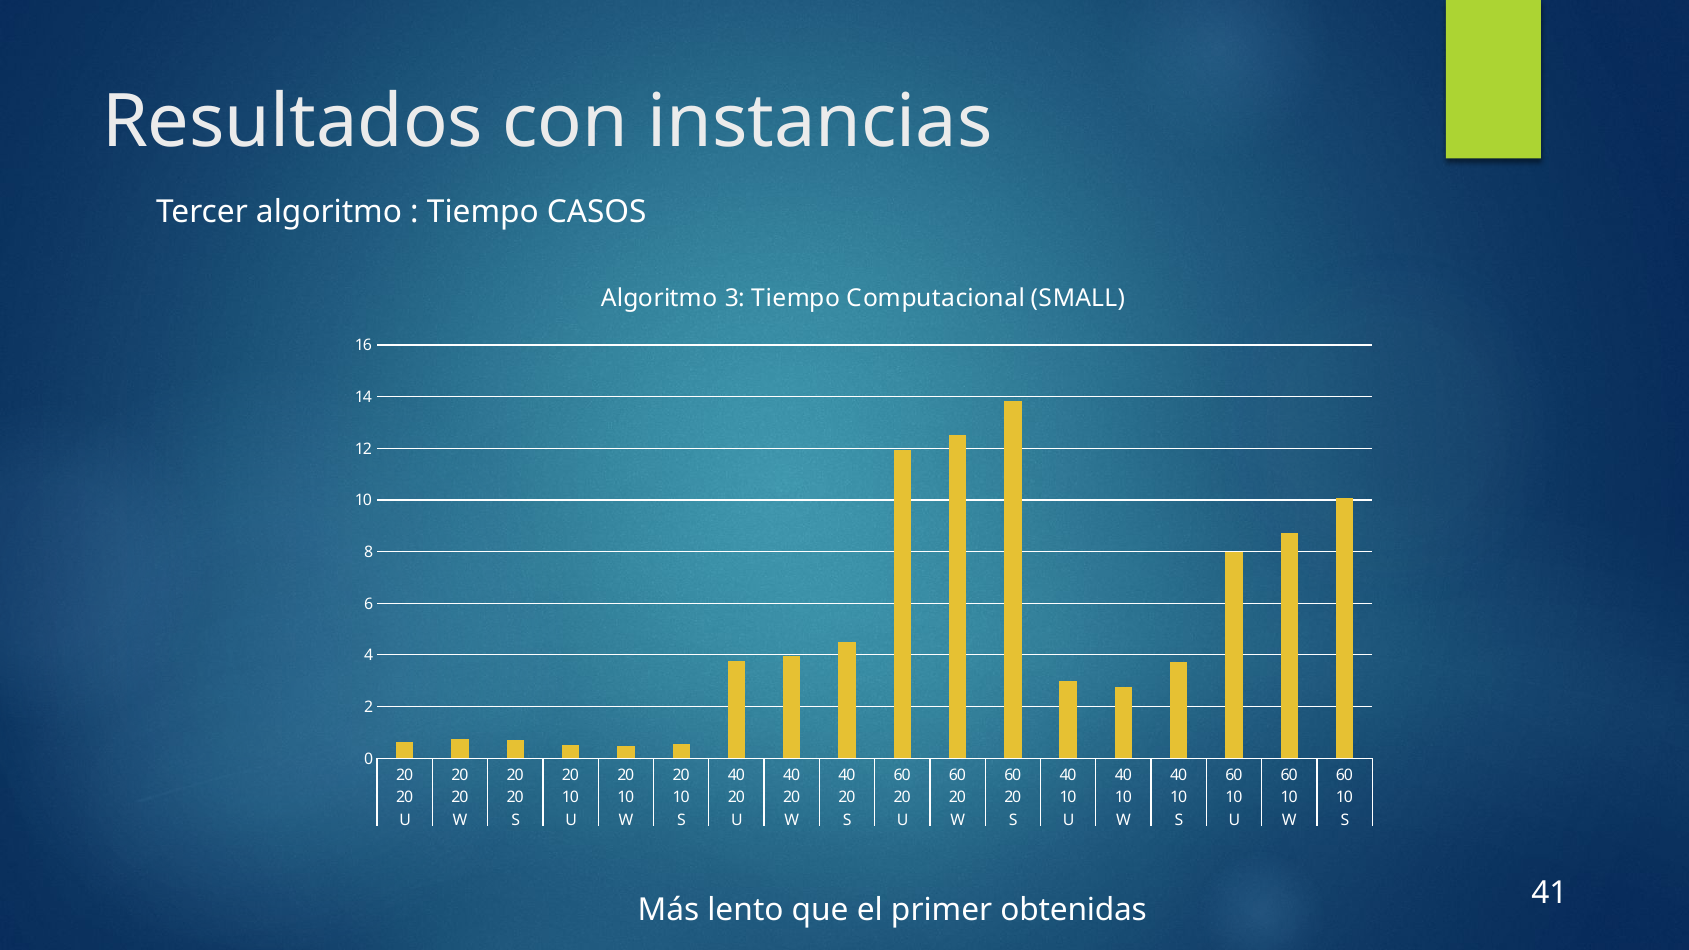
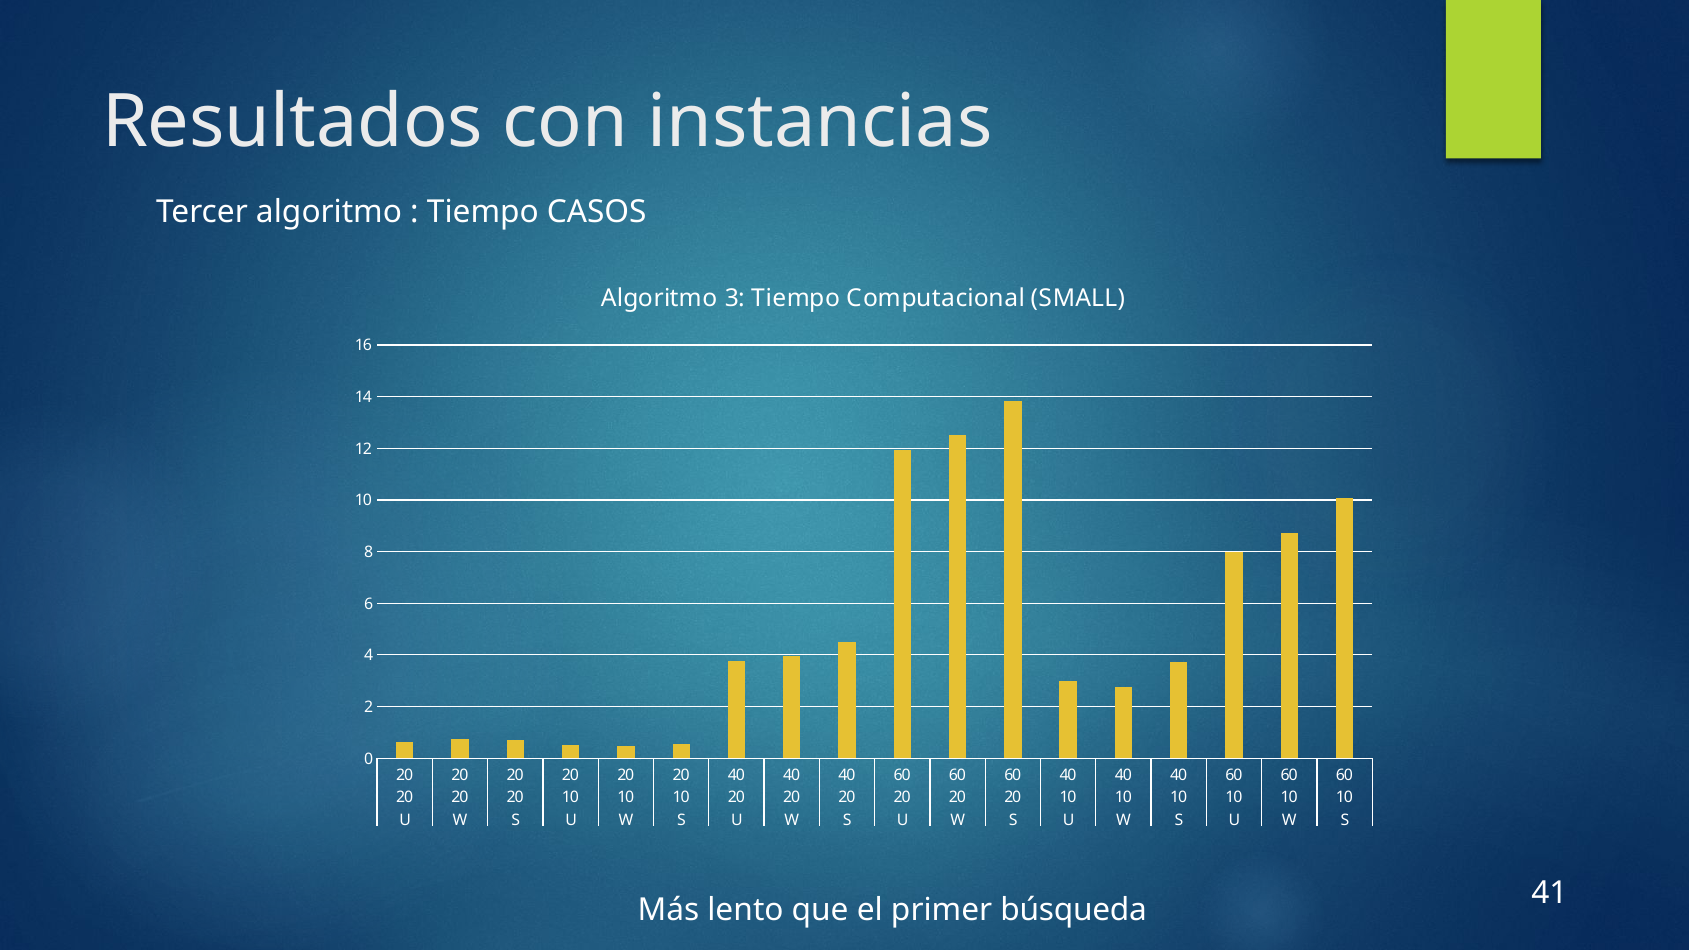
obtenidas: obtenidas -> búsqueda
